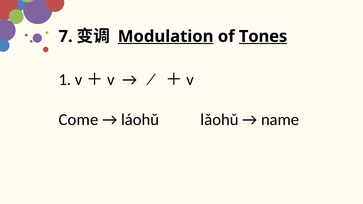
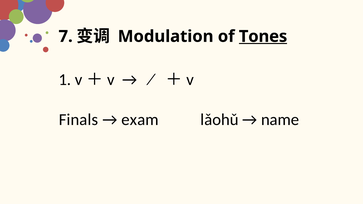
Modulation underline: present -> none
Come: Come -> Finals
láohǔ: láohǔ -> exam
